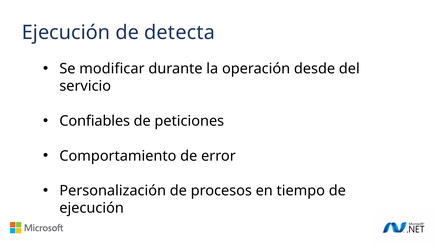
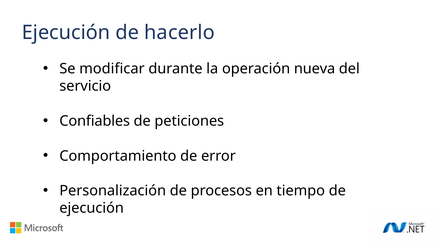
detecta: detecta -> hacerlo
desde: desde -> nueva
